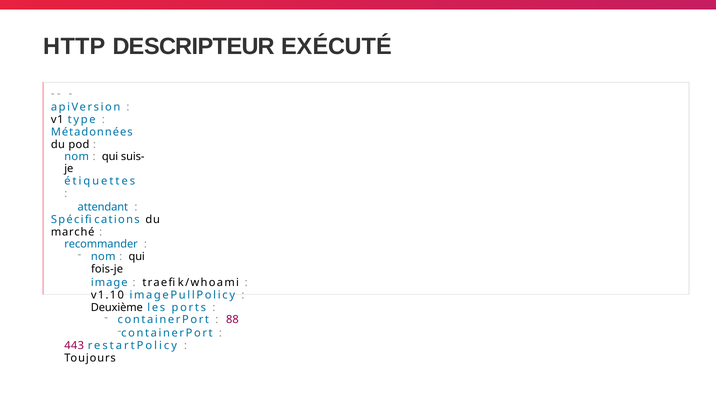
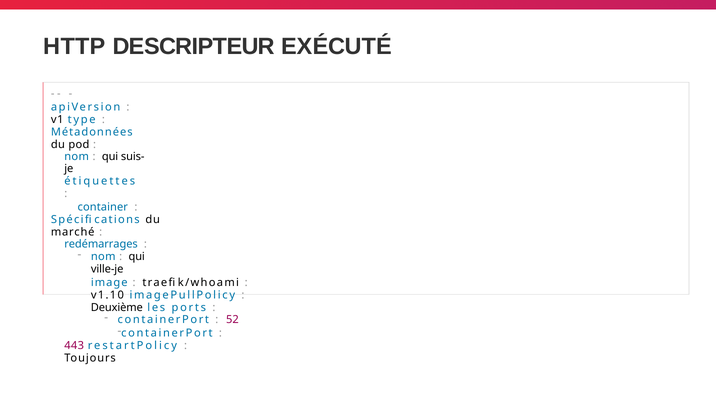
attendant: attendant -> container
recommander: recommander -> redémarrages
fois-je: fois-je -> ville-je
88: 88 -> 52
